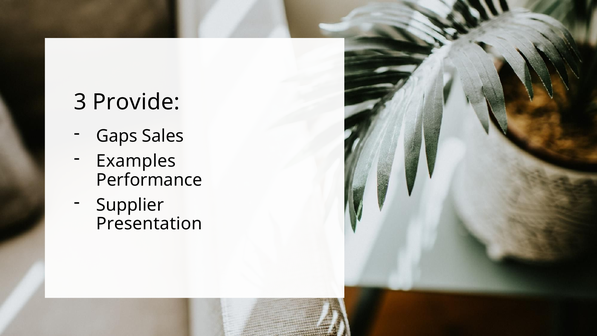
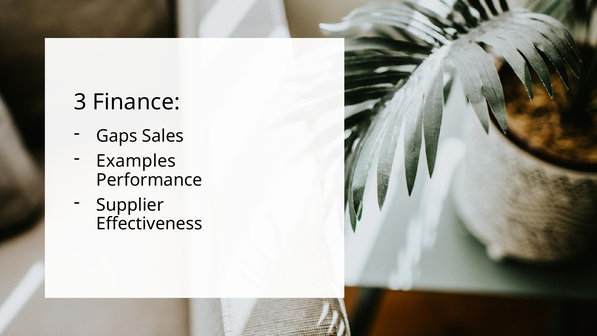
Provide: Provide -> Finance
Presentation: Presentation -> Effectiveness
